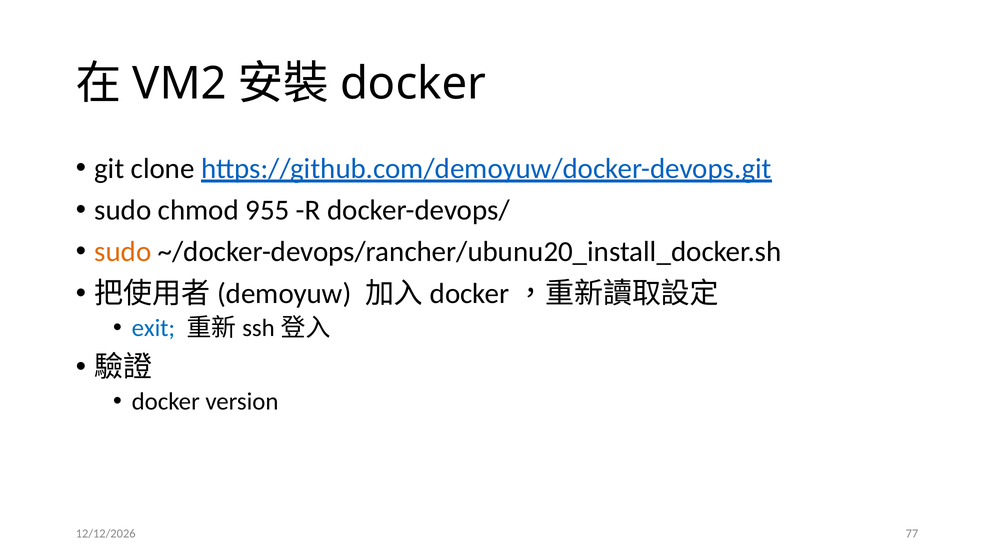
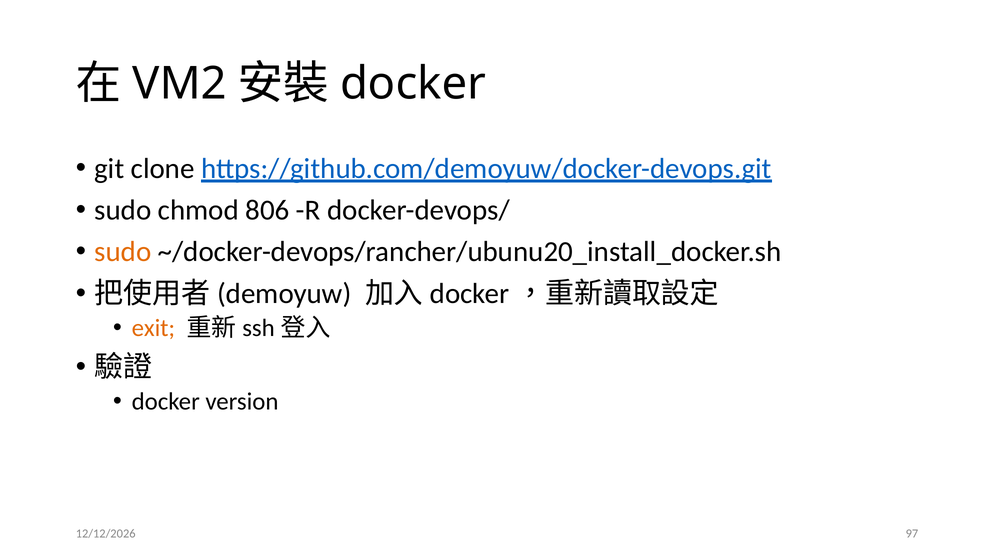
955: 955 -> 806
exit colour: blue -> orange
77: 77 -> 97
